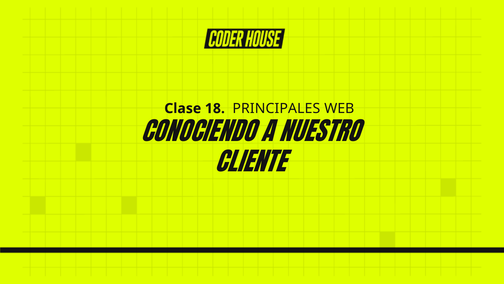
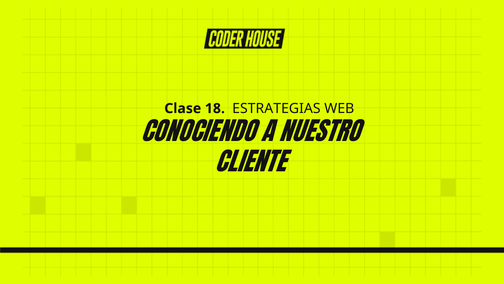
PRINCIPALES: PRINCIPALES -> ESTRATEGIAS
